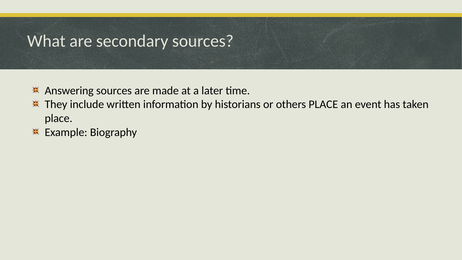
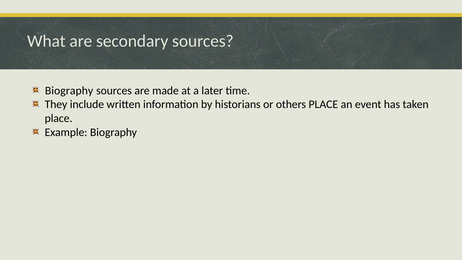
Answering at (69, 91): Answering -> Biography
